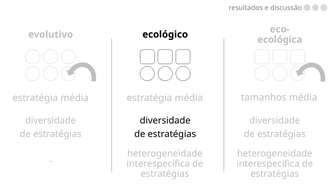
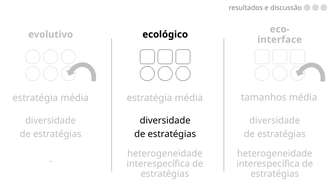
ecológica: ecológica -> interface
